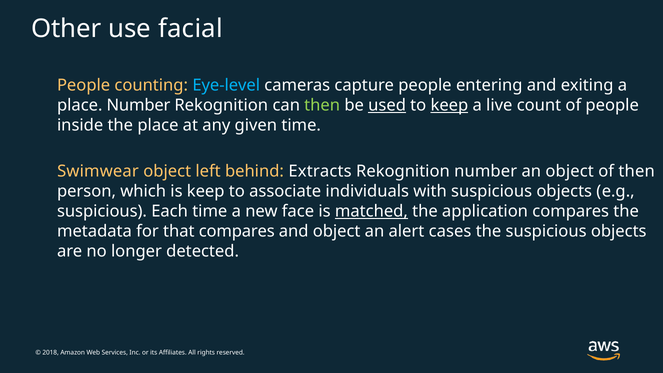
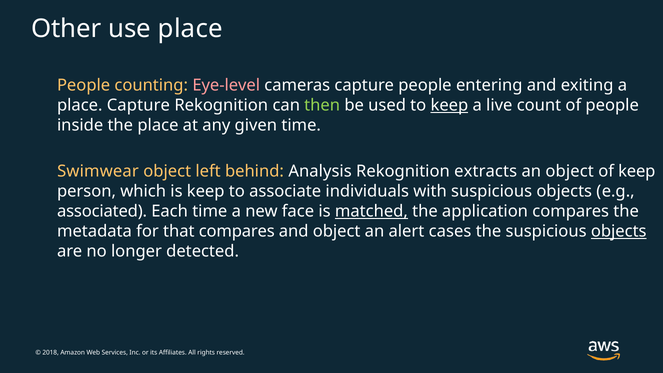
use facial: facial -> place
Eye-level colour: light blue -> pink
place Number: Number -> Capture
used underline: present -> none
Extracts: Extracts -> Analysis
Rekognition number: number -> extracts
of then: then -> keep
suspicious at (102, 211): suspicious -> associated
objects at (619, 231) underline: none -> present
